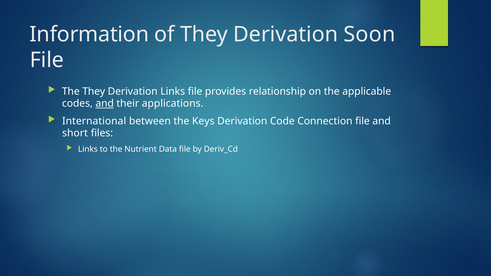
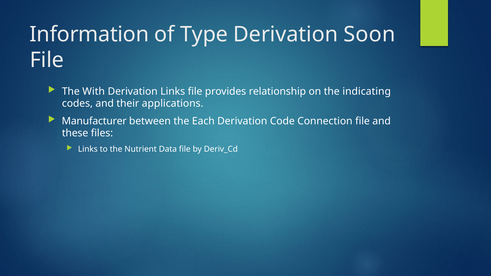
of They: They -> Type
The They: They -> With
applicable: applicable -> indicating
and at (105, 104) underline: present -> none
International: International -> Manufacturer
Keys: Keys -> Each
short: short -> these
